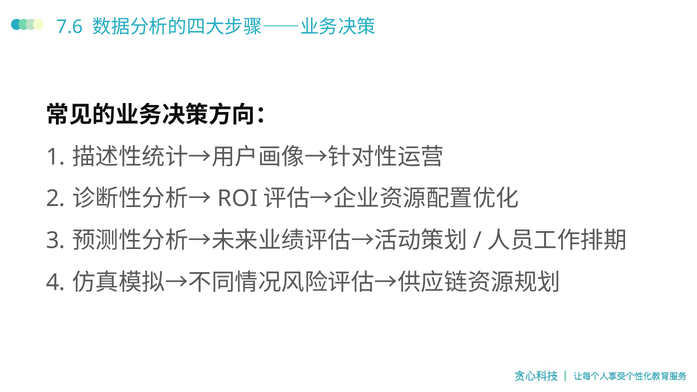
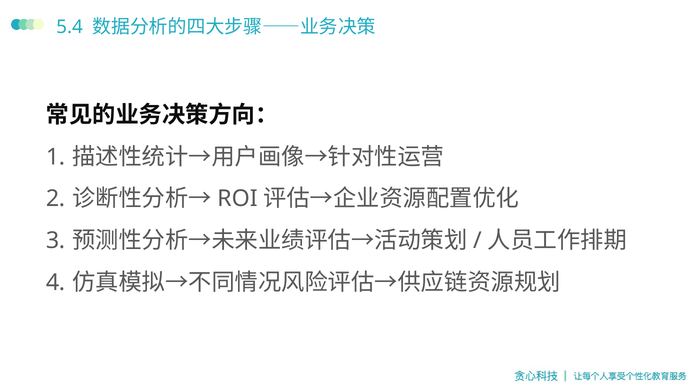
7.6: 7.6 -> 5.4
